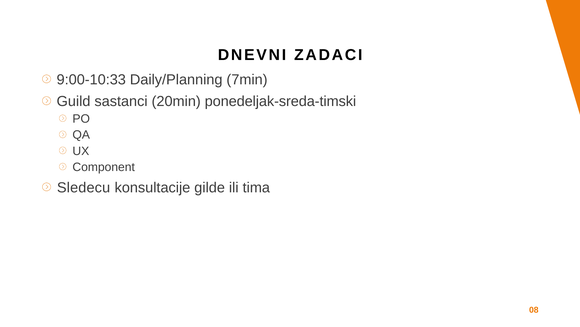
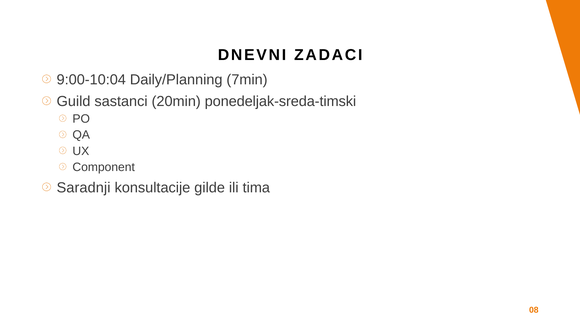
9:00-10:33: 9:00-10:33 -> 9:00-10:04
Sledecu: Sledecu -> Saradnji
